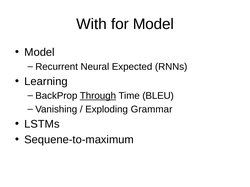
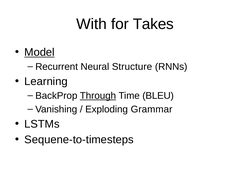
for Model: Model -> Takes
Model at (40, 52) underline: none -> present
Expected: Expected -> Structure
Sequene-to-maximum: Sequene-to-maximum -> Sequene-to-timesteps
